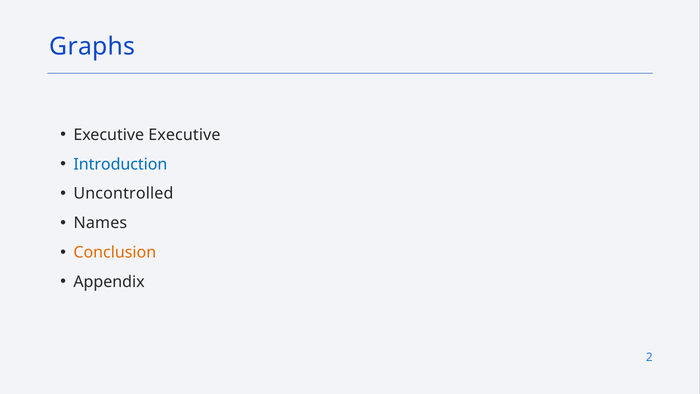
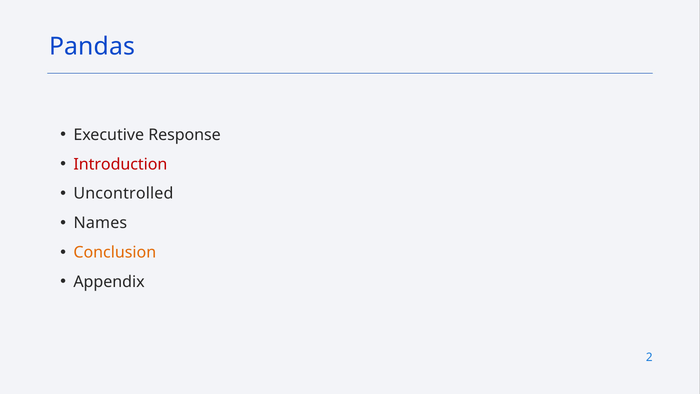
Graphs: Graphs -> Pandas
Executive Executive: Executive -> Response
Introduction colour: blue -> red
